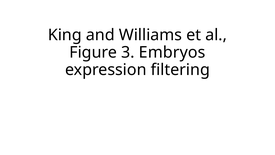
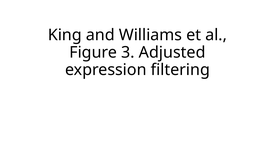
Embryos: Embryos -> Adjusted
